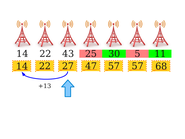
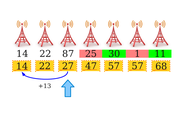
43: 43 -> 87
5: 5 -> 1
